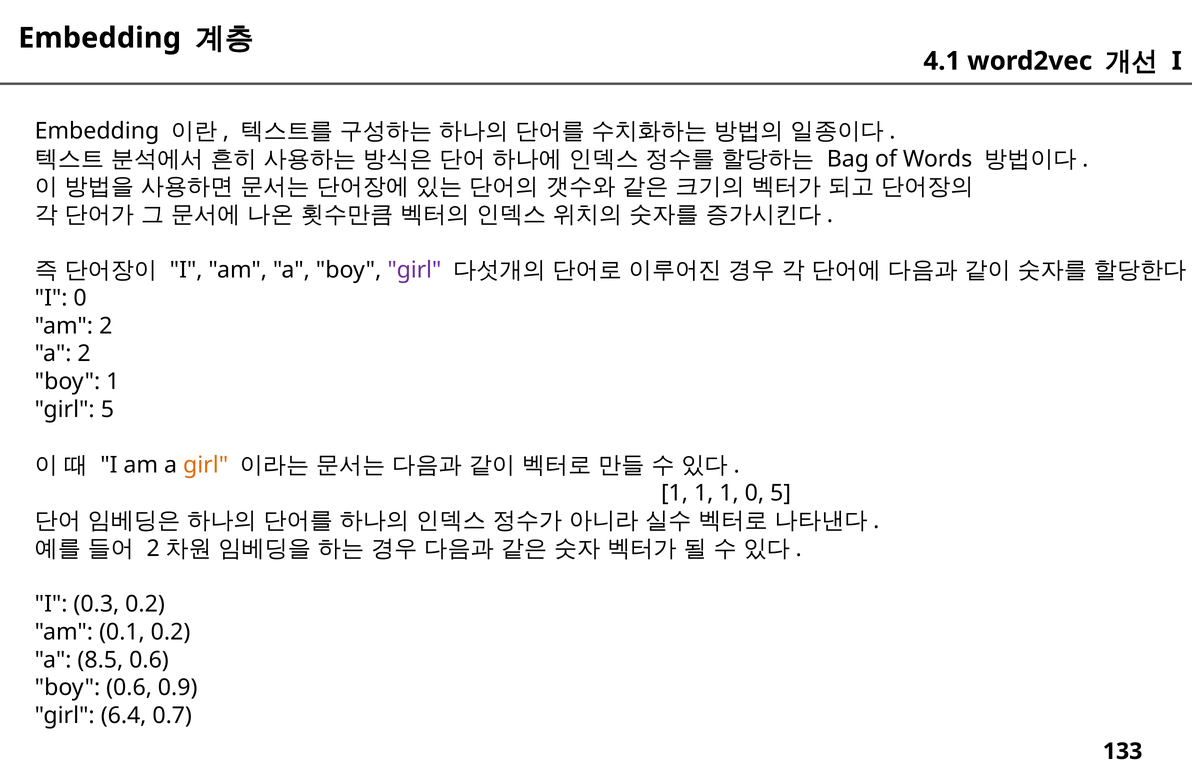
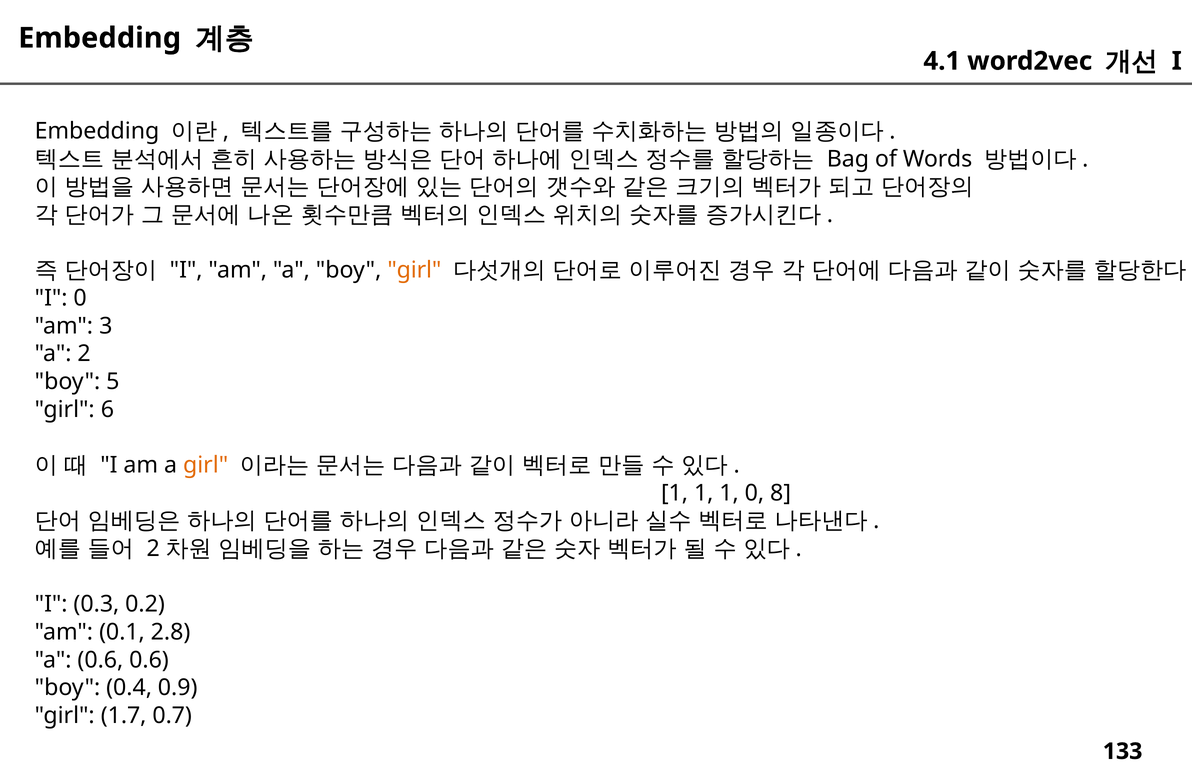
girl at (414, 270) colour: purple -> orange
am 2: 2 -> 3
boy 1: 1 -> 5
girl 5: 5 -> 6
0 5: 5 -> 8
0.1 0.2: 0.2 -> 2.8
a 8.5: 8.5 -> 0.6
boy 0.6: 0.6 -> 0.4
6.4: 6.4 -> 1.7
